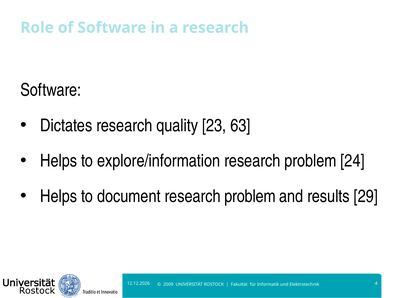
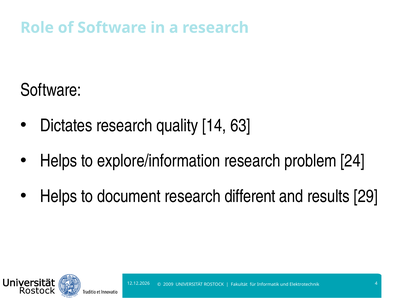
23: 23 -> 14
document research problem: problem -> different
